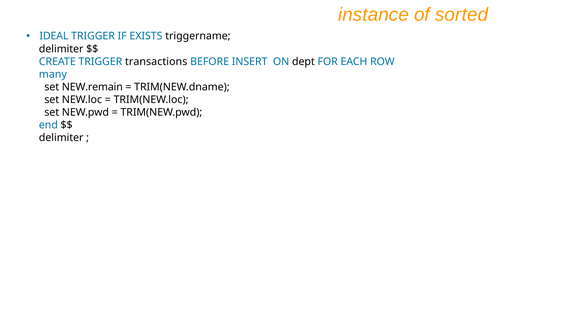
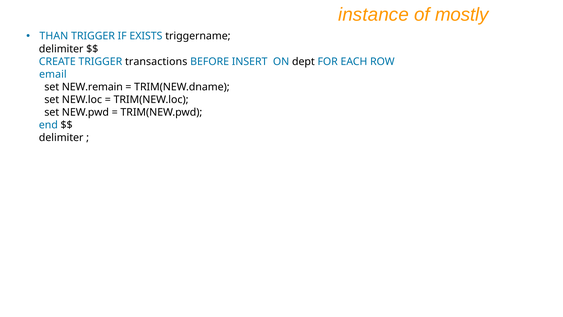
sorted: sorted -> mostly
IDEAL: IDEAL -> THAN
many: many -> email
